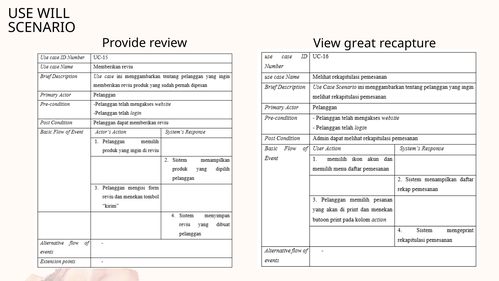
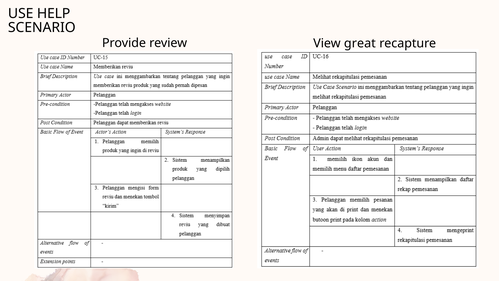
WILL: WILL -> HELP
